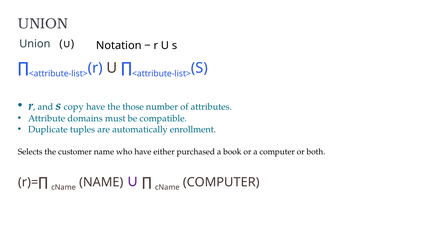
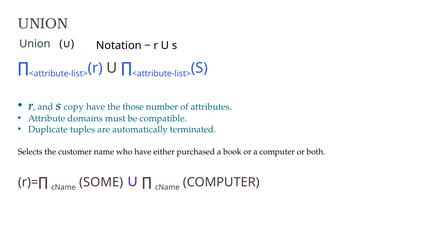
enrollment: enrollment -> terminated
cName NAME: NAME -> SOME
